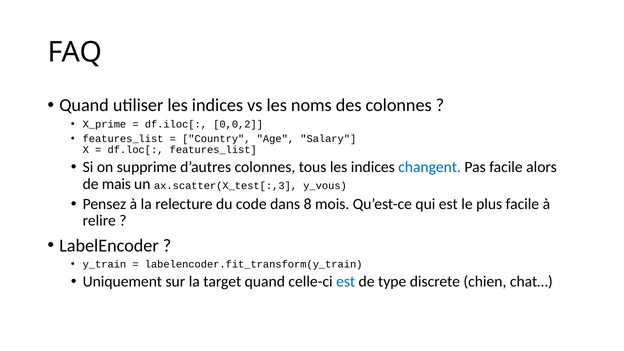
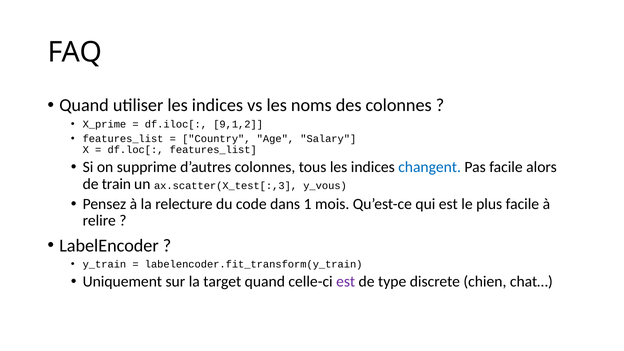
0,0,2: 0,0,2 -> 9,1,2
mais: mais -> train
8: 8 -> 1
est at (346, 281) colour: blue -> purple
